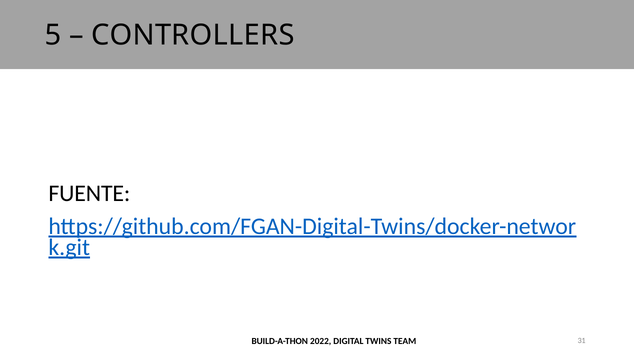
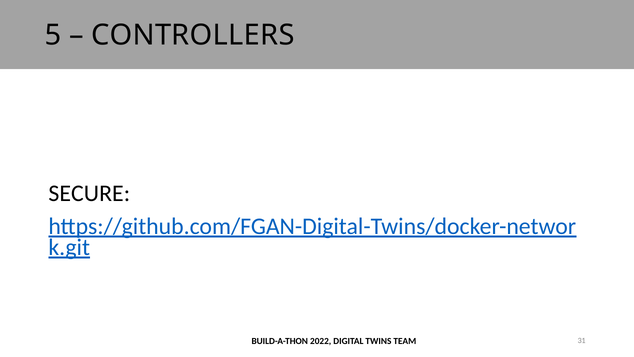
FUENTE: FUENTE -> SECURE
